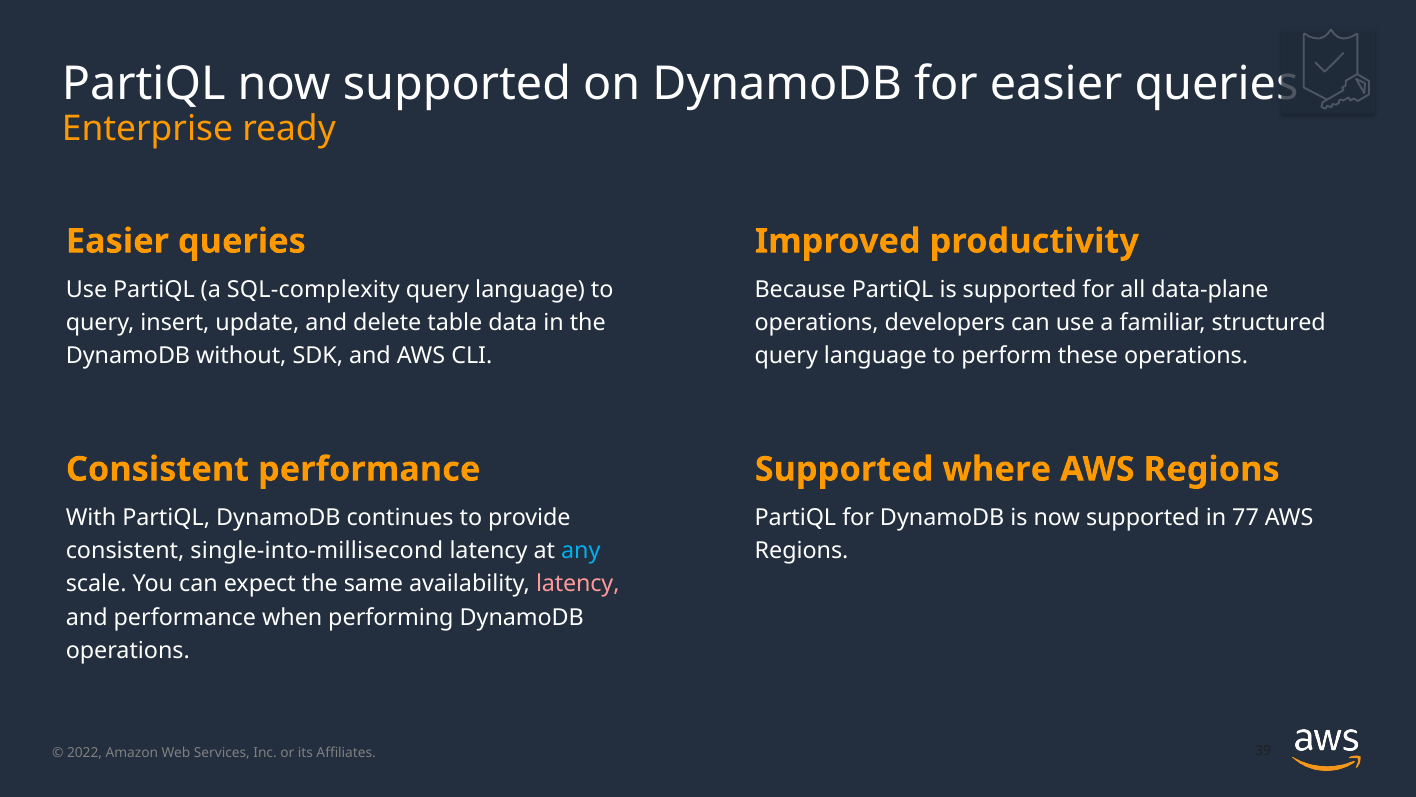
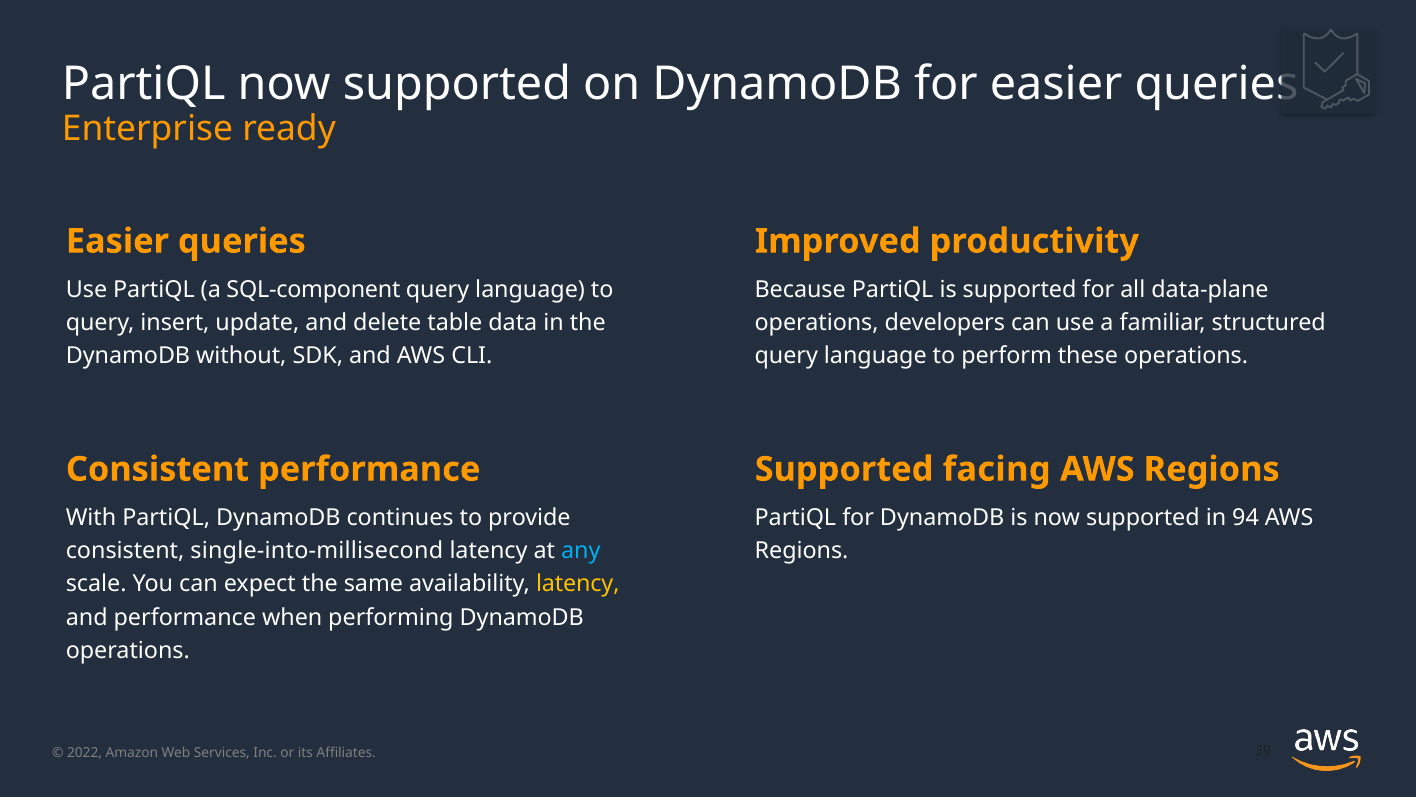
SQL-complexity: SQL-complexity -> SQL-component
where: where -> facing
77: 77 -> 94
latency at (578, 584) colour: pink -> yellow
